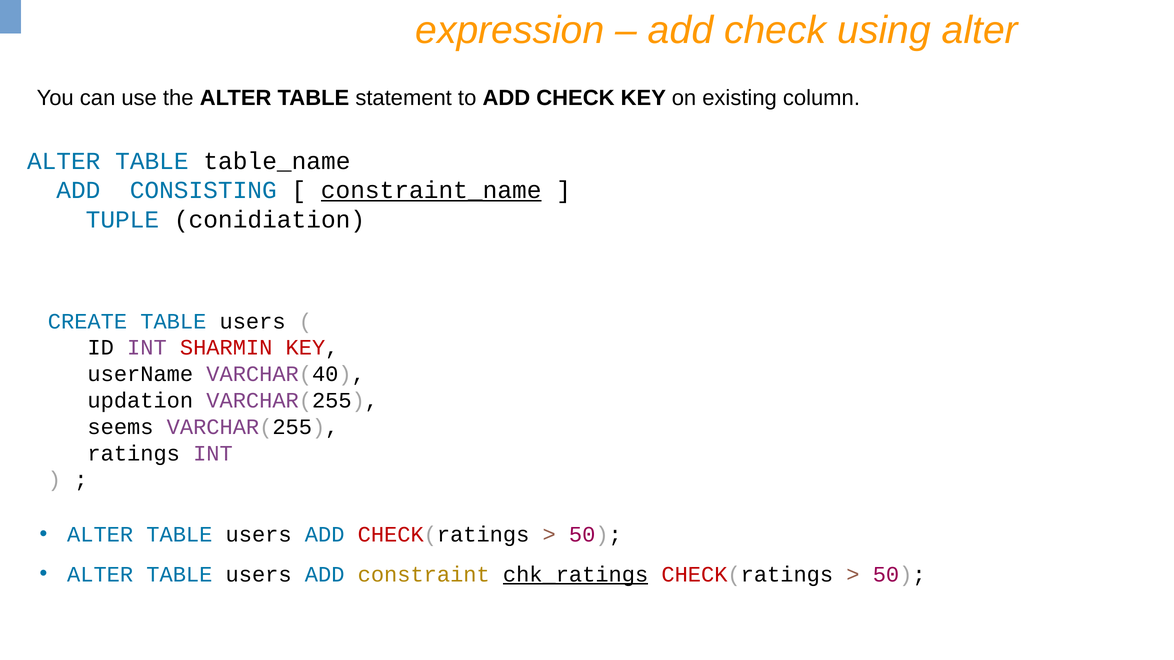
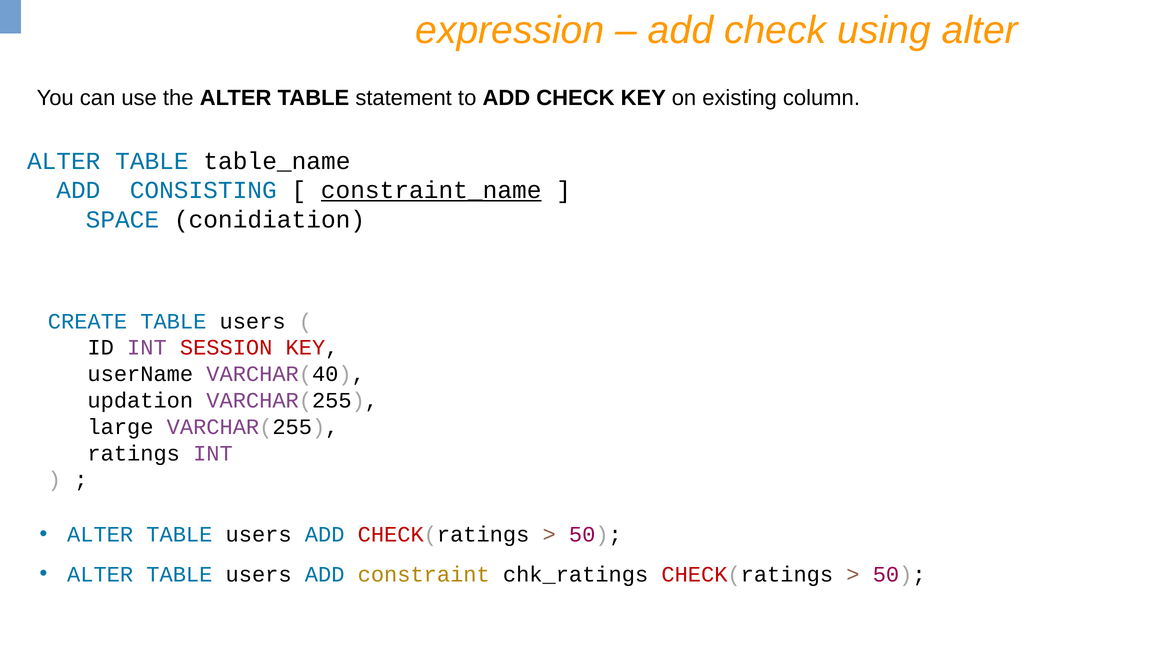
TUPLE: TUPLE -> SPACE
SHARMIN: SHARMIN -> SESSION
seems: seems -> large
chk_ratings underline: present -> none
